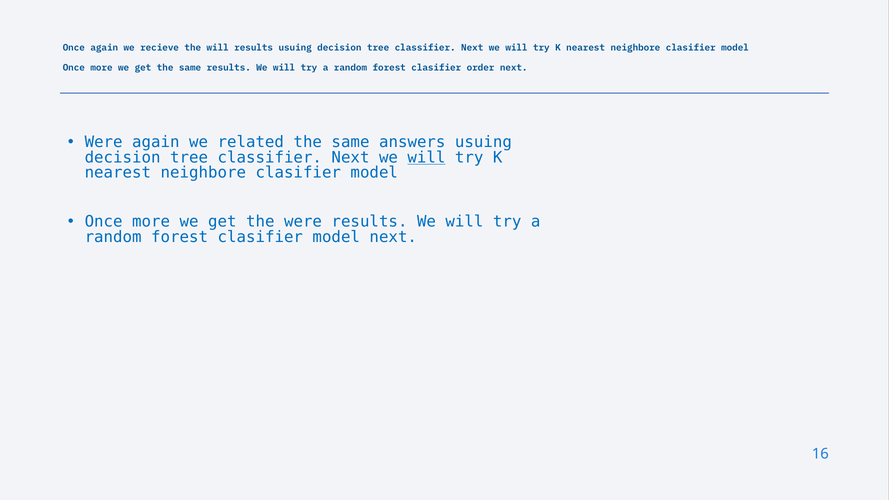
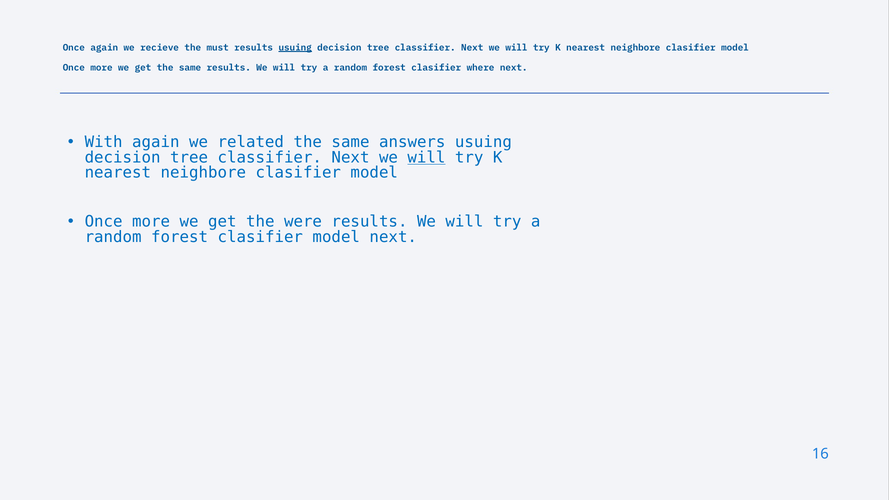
the will: will -> must
usuing at (295, 48) underline: none -> present
order: order -> where
Were at (104, 142): Were -> With
